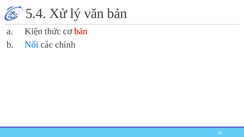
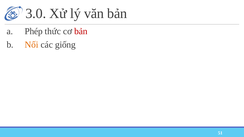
5.4: 5.4 -> 3.0
Kiện: Kiện -> Phép
Nối colour: blue -> orange
chính: chính -> giống
